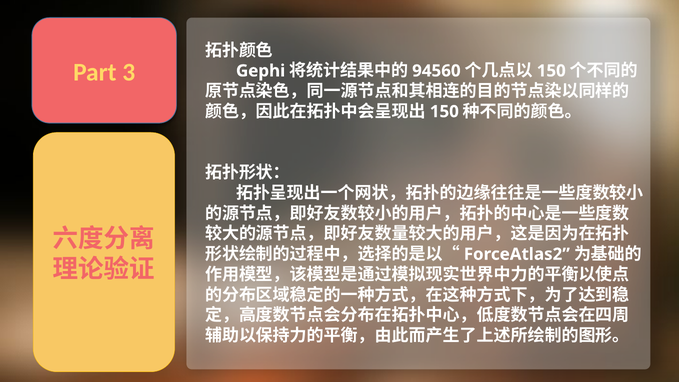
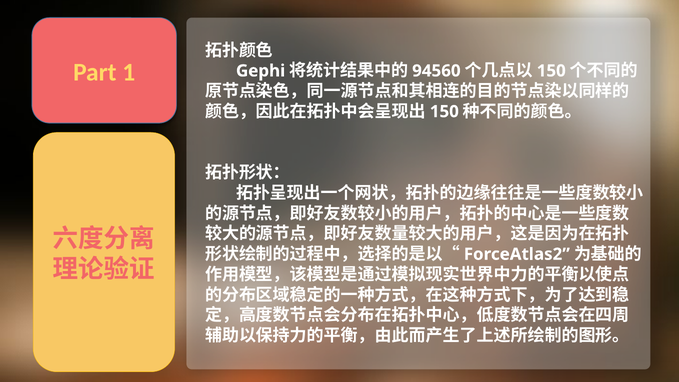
3: 3 -> 1
